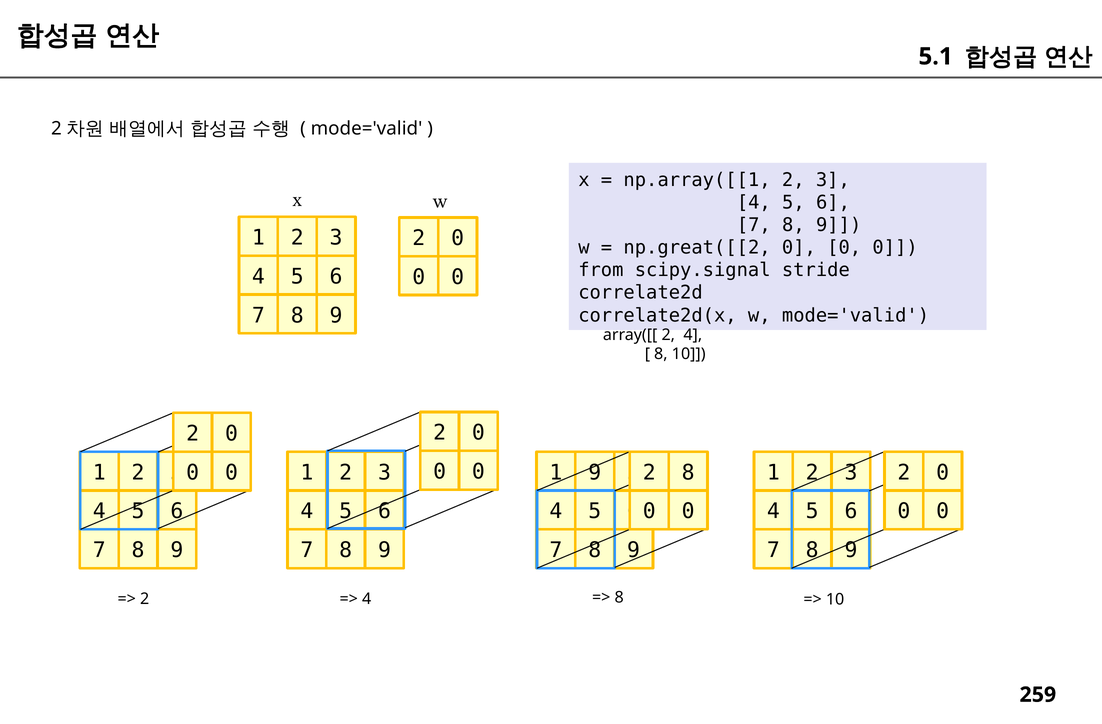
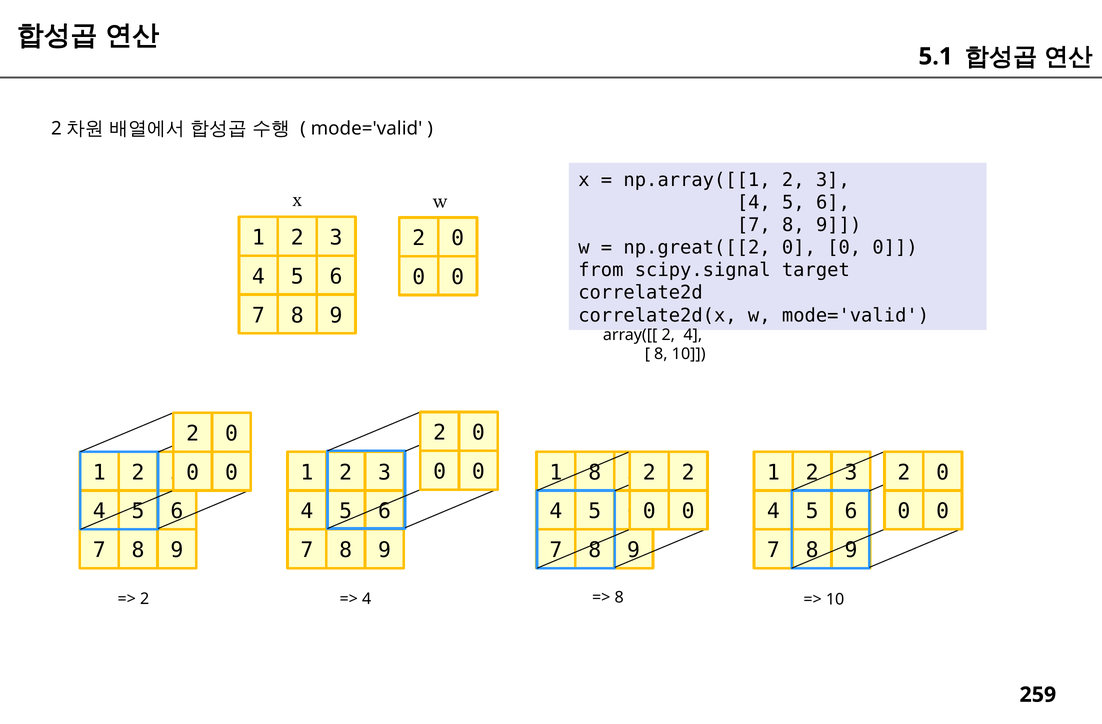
stride: stride -> target
1 9: 9 -> 8
2 8: 8 -> 2
